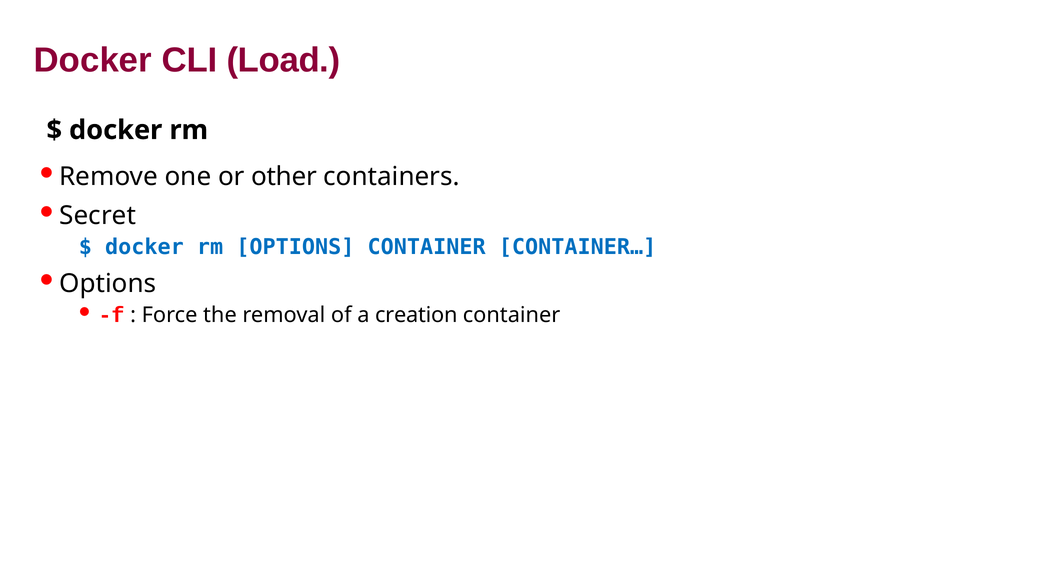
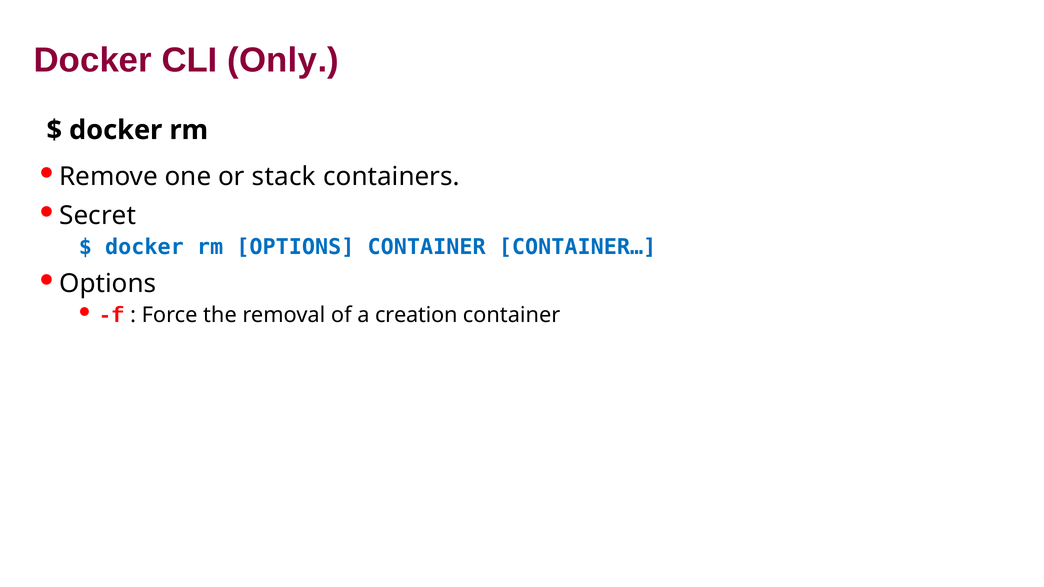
Load: Load -> Only
other: other -> stack
